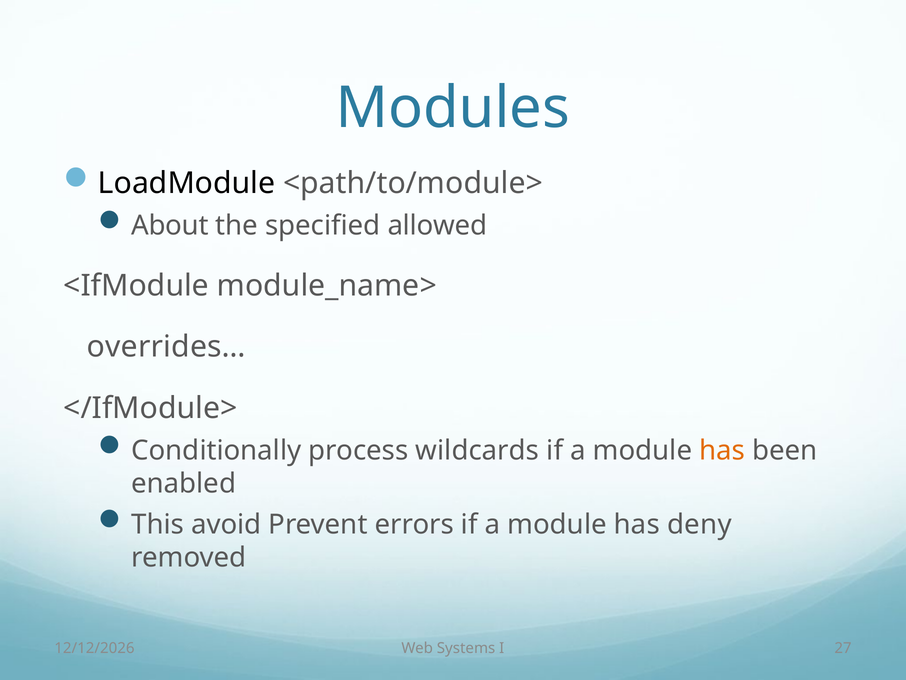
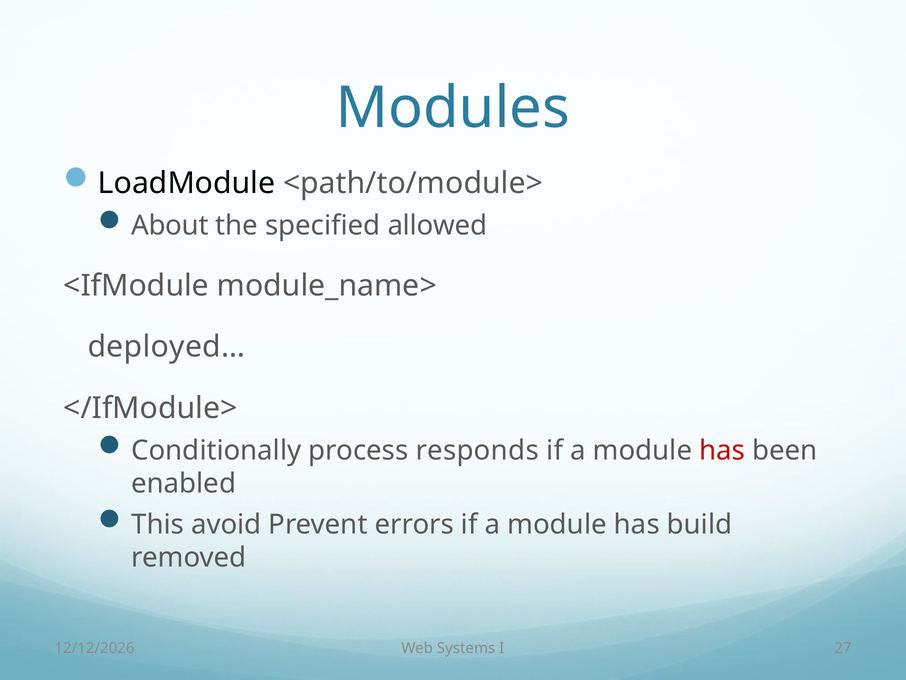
overrides…: overrides… -> deployed…
wildcards: wildcards -> responds
has at (722, 450) colour: orange -> red
deny: deny -> build
